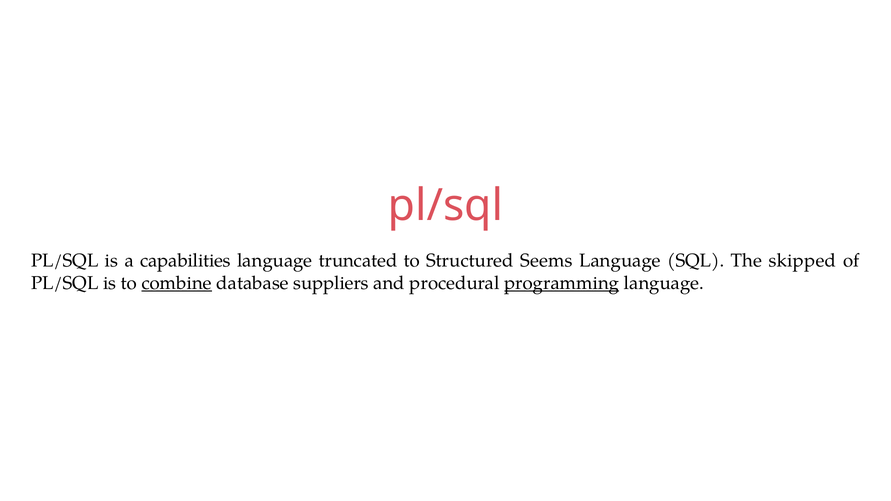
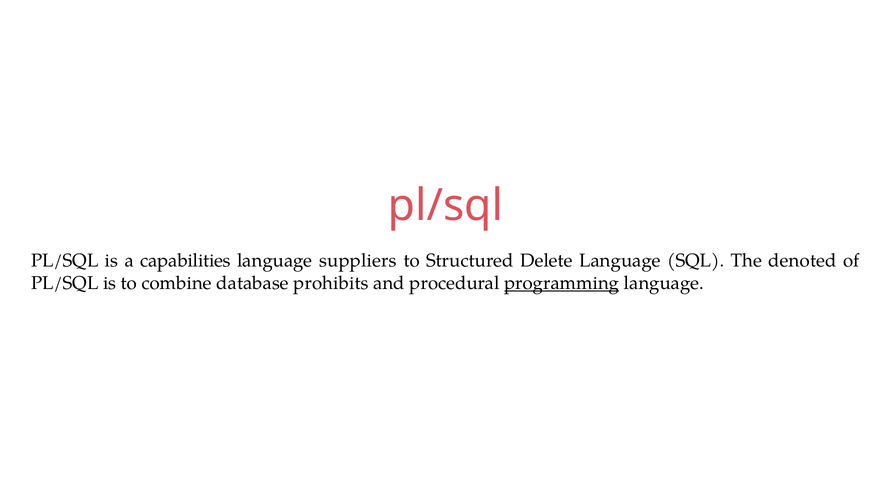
truncated: truncated -> suppliers
Seems: Seems -> Delete
skipped: skipped -> denoted
combine underline: present -> none
suppliers: suppliers -> prohibits
